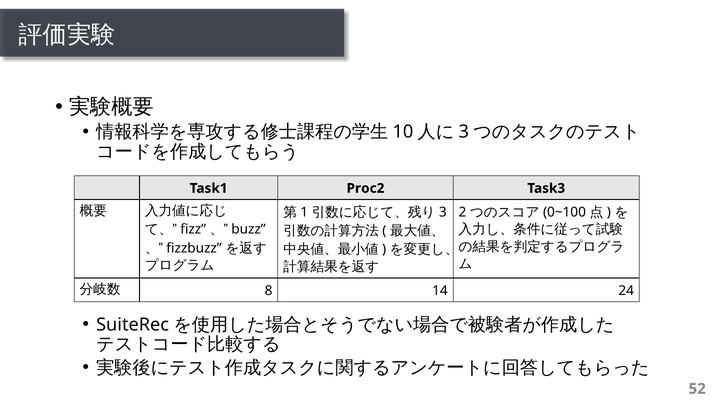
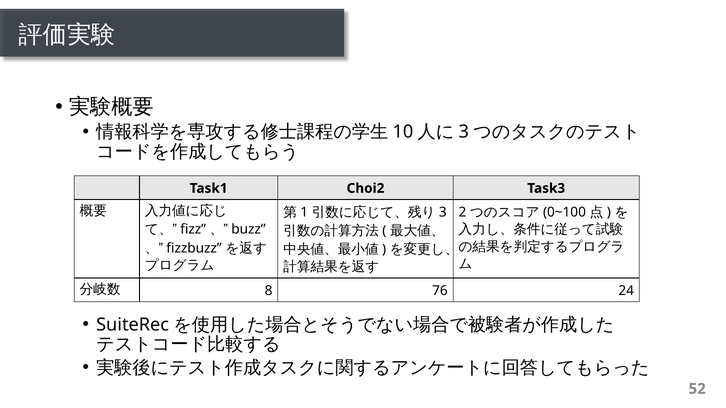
Proc2: Proc2 -> Choi2
14: 14 -> 76
